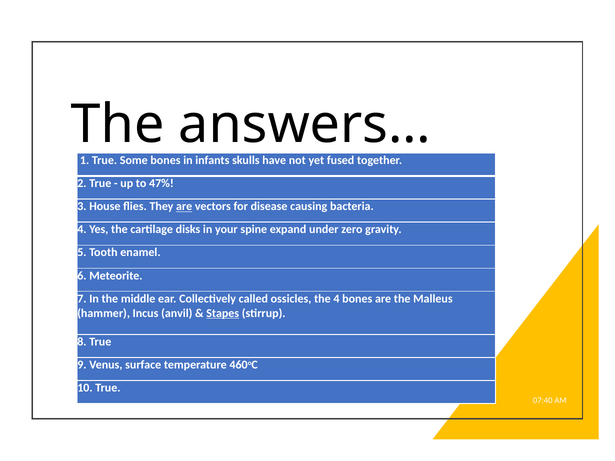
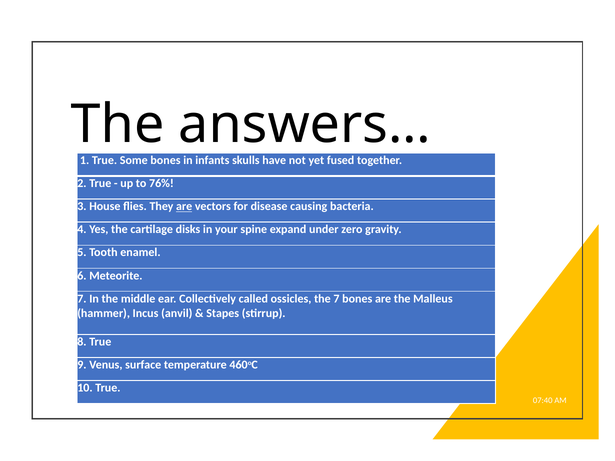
47%: 47% -> 76%
the 4: 4 -> 7
Stapes underline: present -> none
